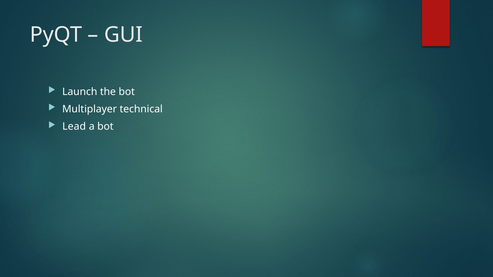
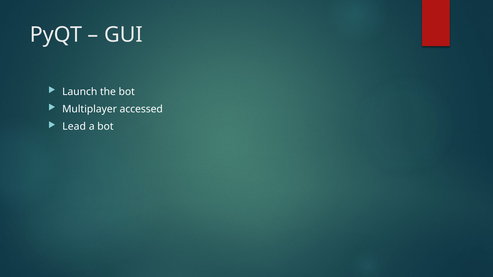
technical: technical -> accessed
